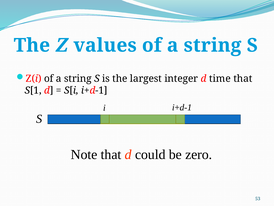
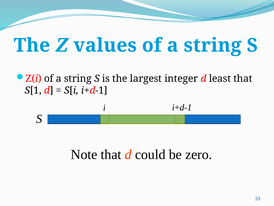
time: time -> least
